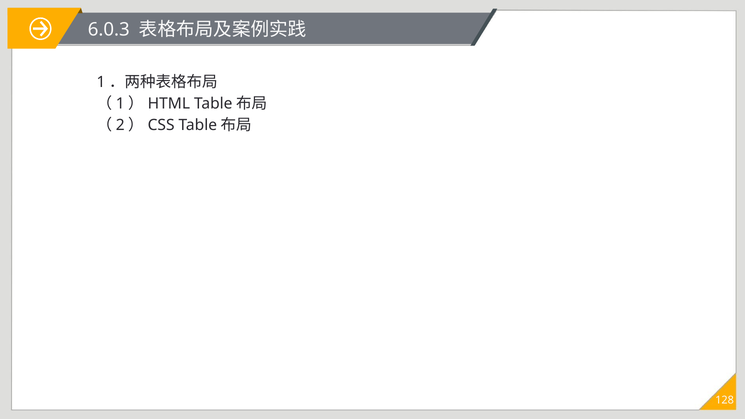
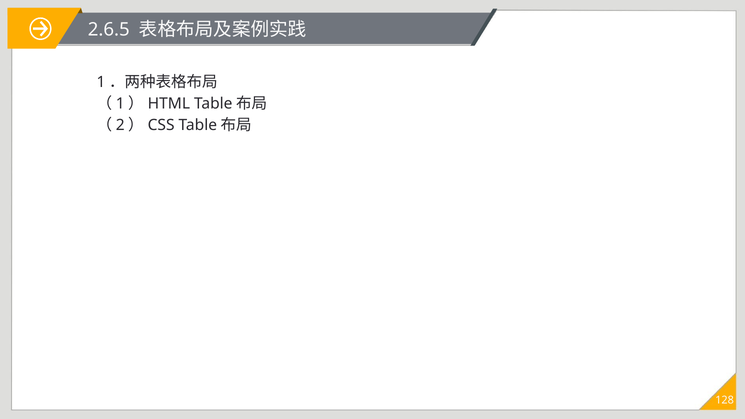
6.0.3: 6.0.3 -> 2.6.5
